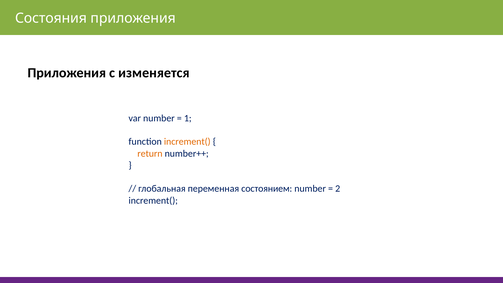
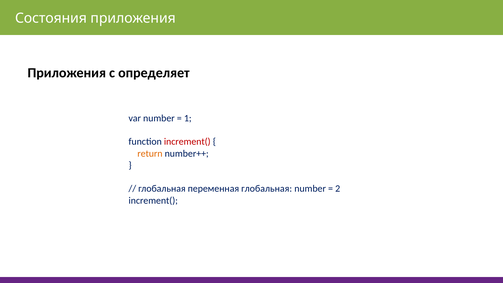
изменяется: изменяется -> определяет
increment( at (187, 142) colour: orange -> red
переменная состоянием: состоянием -> глобальная
